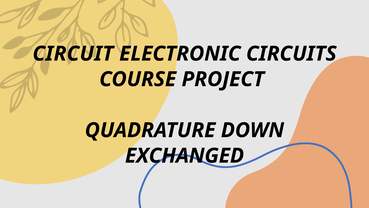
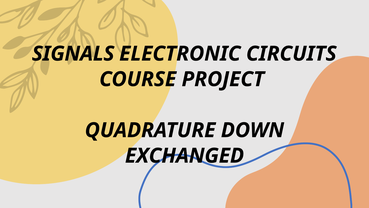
CIRCUIT: CIRCUIT -> SIGNALS
